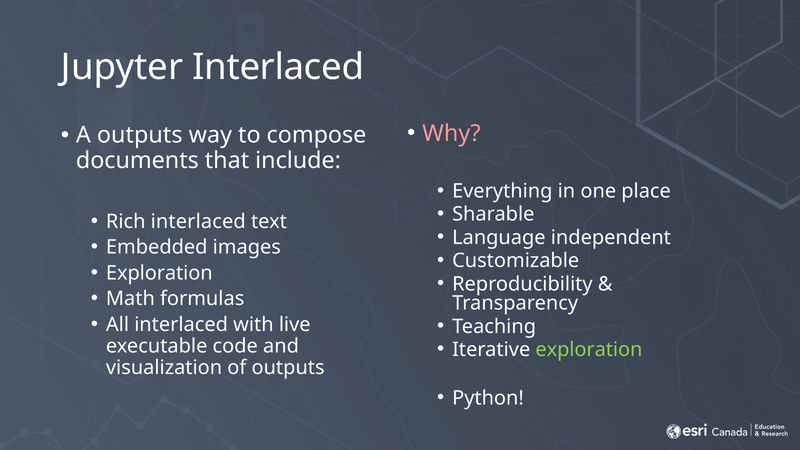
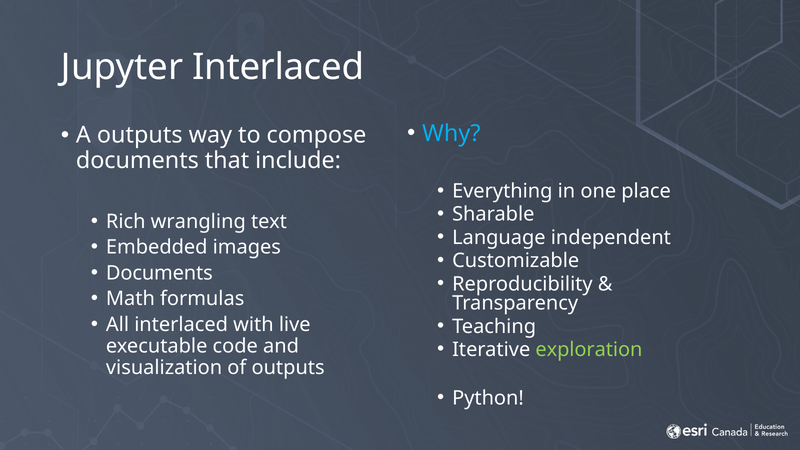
Why colour: pink -> light blue
Rich interlaced: interlaced -> wrangling
Exploration at (159, 273): Exploration -> Documents
